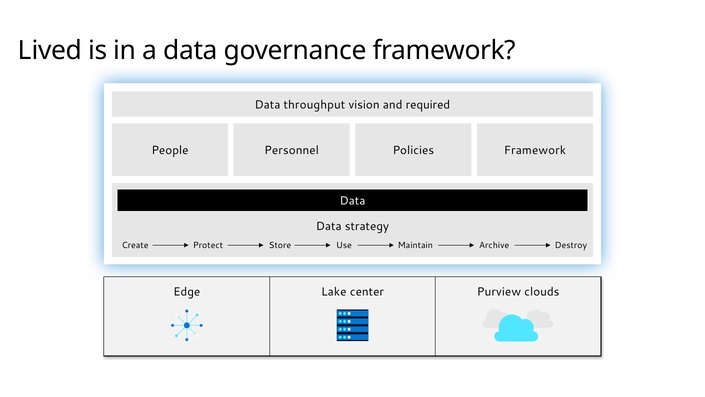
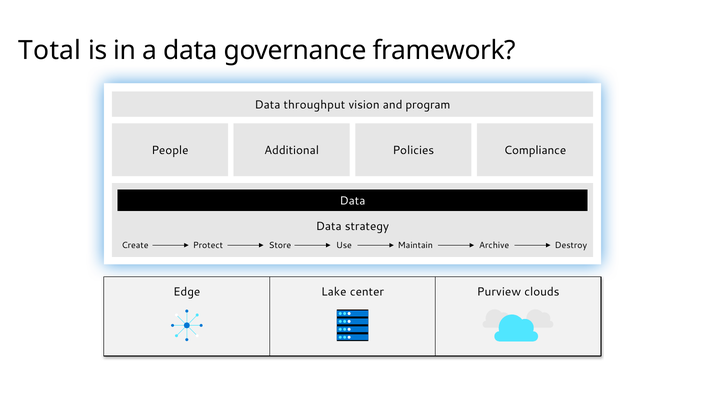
Lived: Lived -> Total
required: required -> program
Personnel: Personnel -> Additional
Policies Framework: Framework -> Compliance
